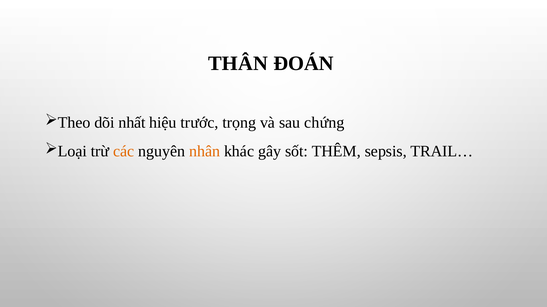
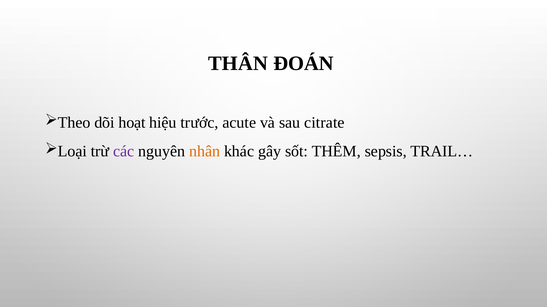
nhất: nhất -> hoạt
trọng: trọng -> acute
chứng: chứng -> citrate
các colour: orange -> purple
